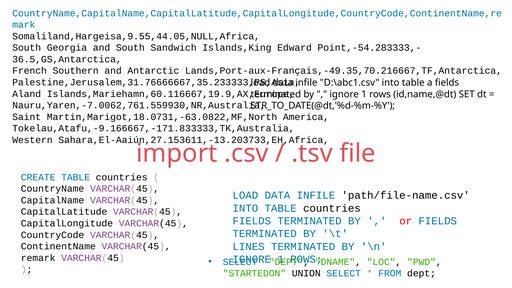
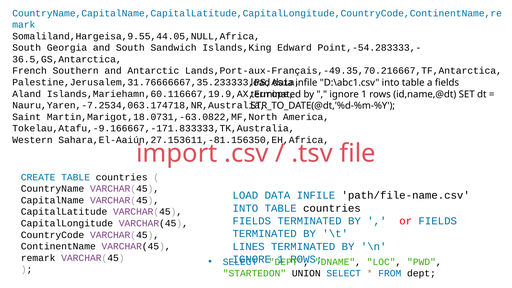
Nauru,Yaren,-7.0062,761.559930,NR,Australia: Nauru,Yaren,-7.0062,761.559930,NR,Australia -> Nauru,Yaren,-7.2534,063.174718,NR,Australia
Sahara,El-Aaiún,27.153611,-13.203733,EH,Africa: Sahara,El-Aaiún,27.153611,-13.203733,EH,Africa -> Sahara,El-Aaiún,27.153611,-81.156350,EH,Africa
